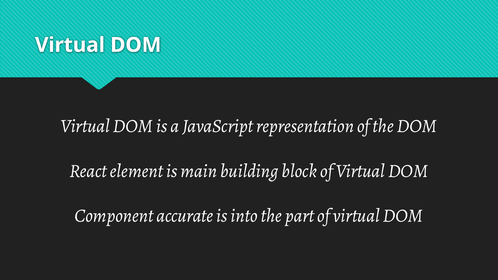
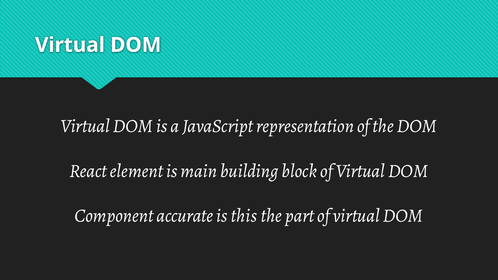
into: into -> this
